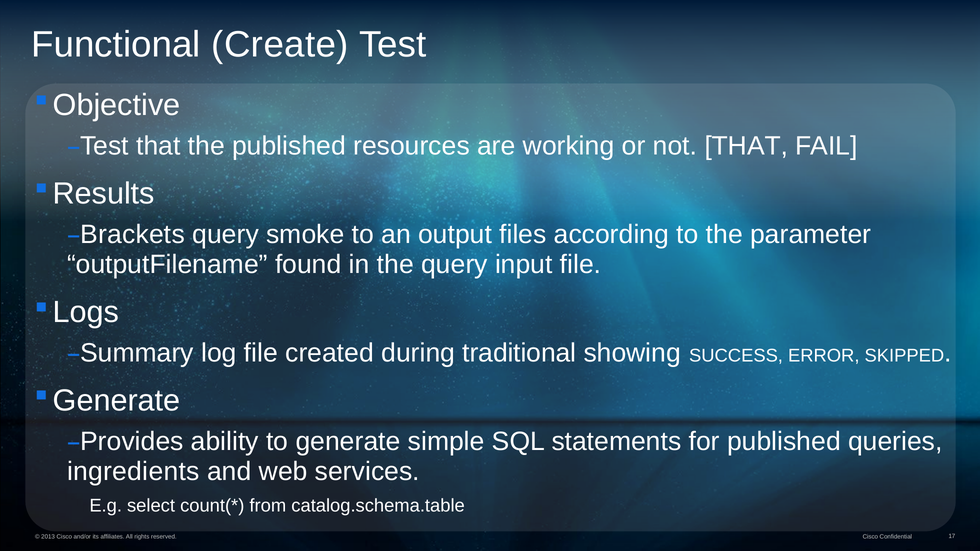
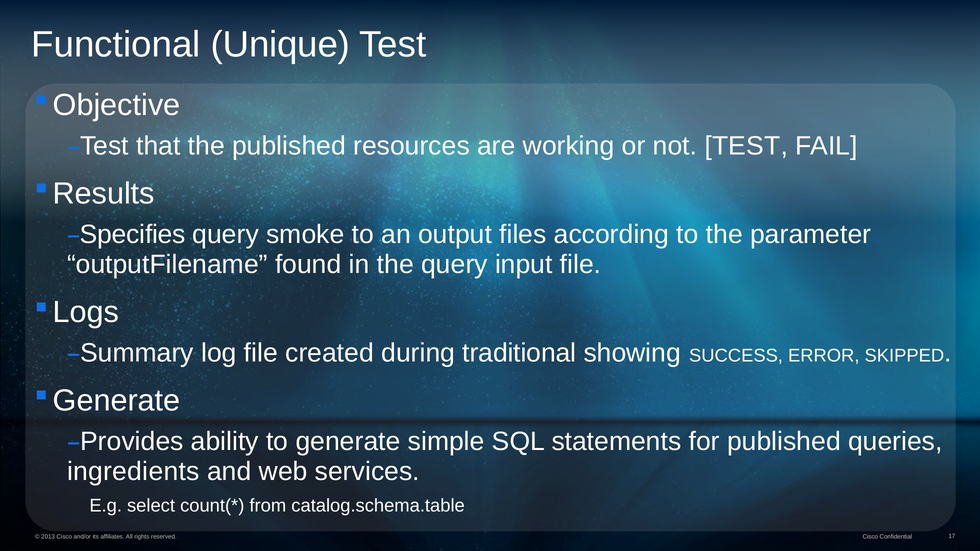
Create: Create -> Unique
not THAT: THAT -> TEST
Brackets: Brackets -> Specifies
